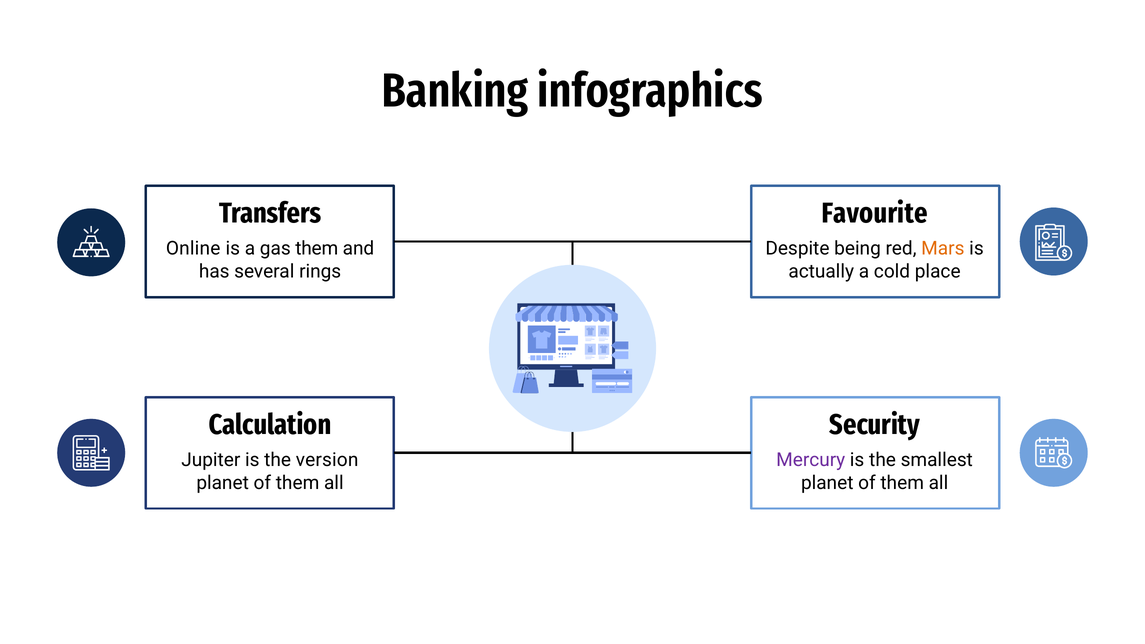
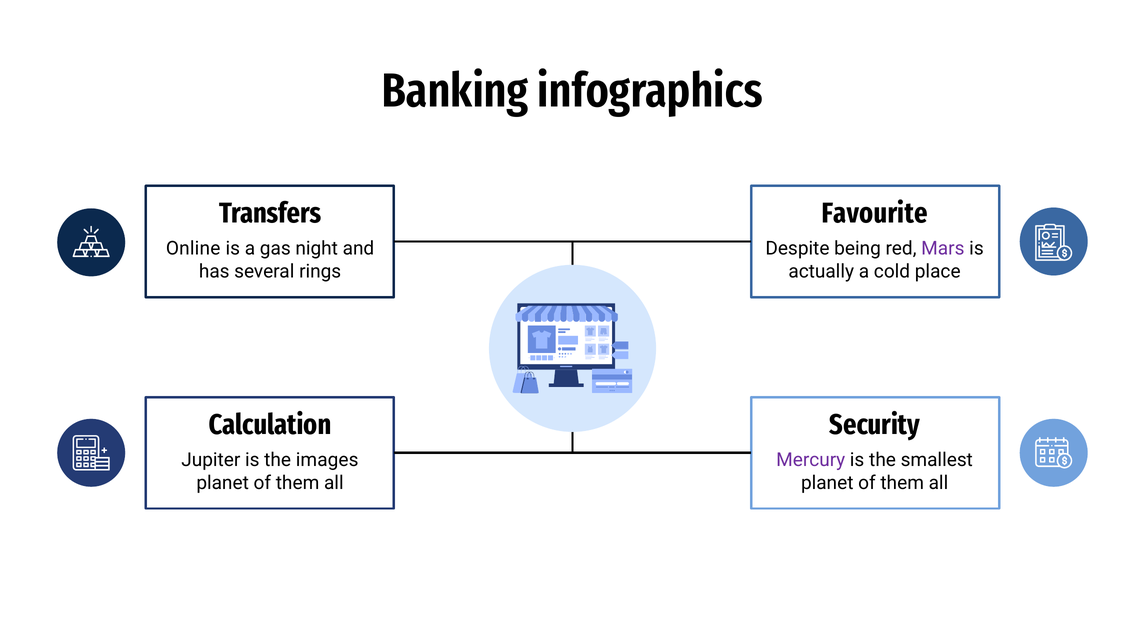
gas them: them -> night
Mars colour: orange -> purple
version: version -> images
